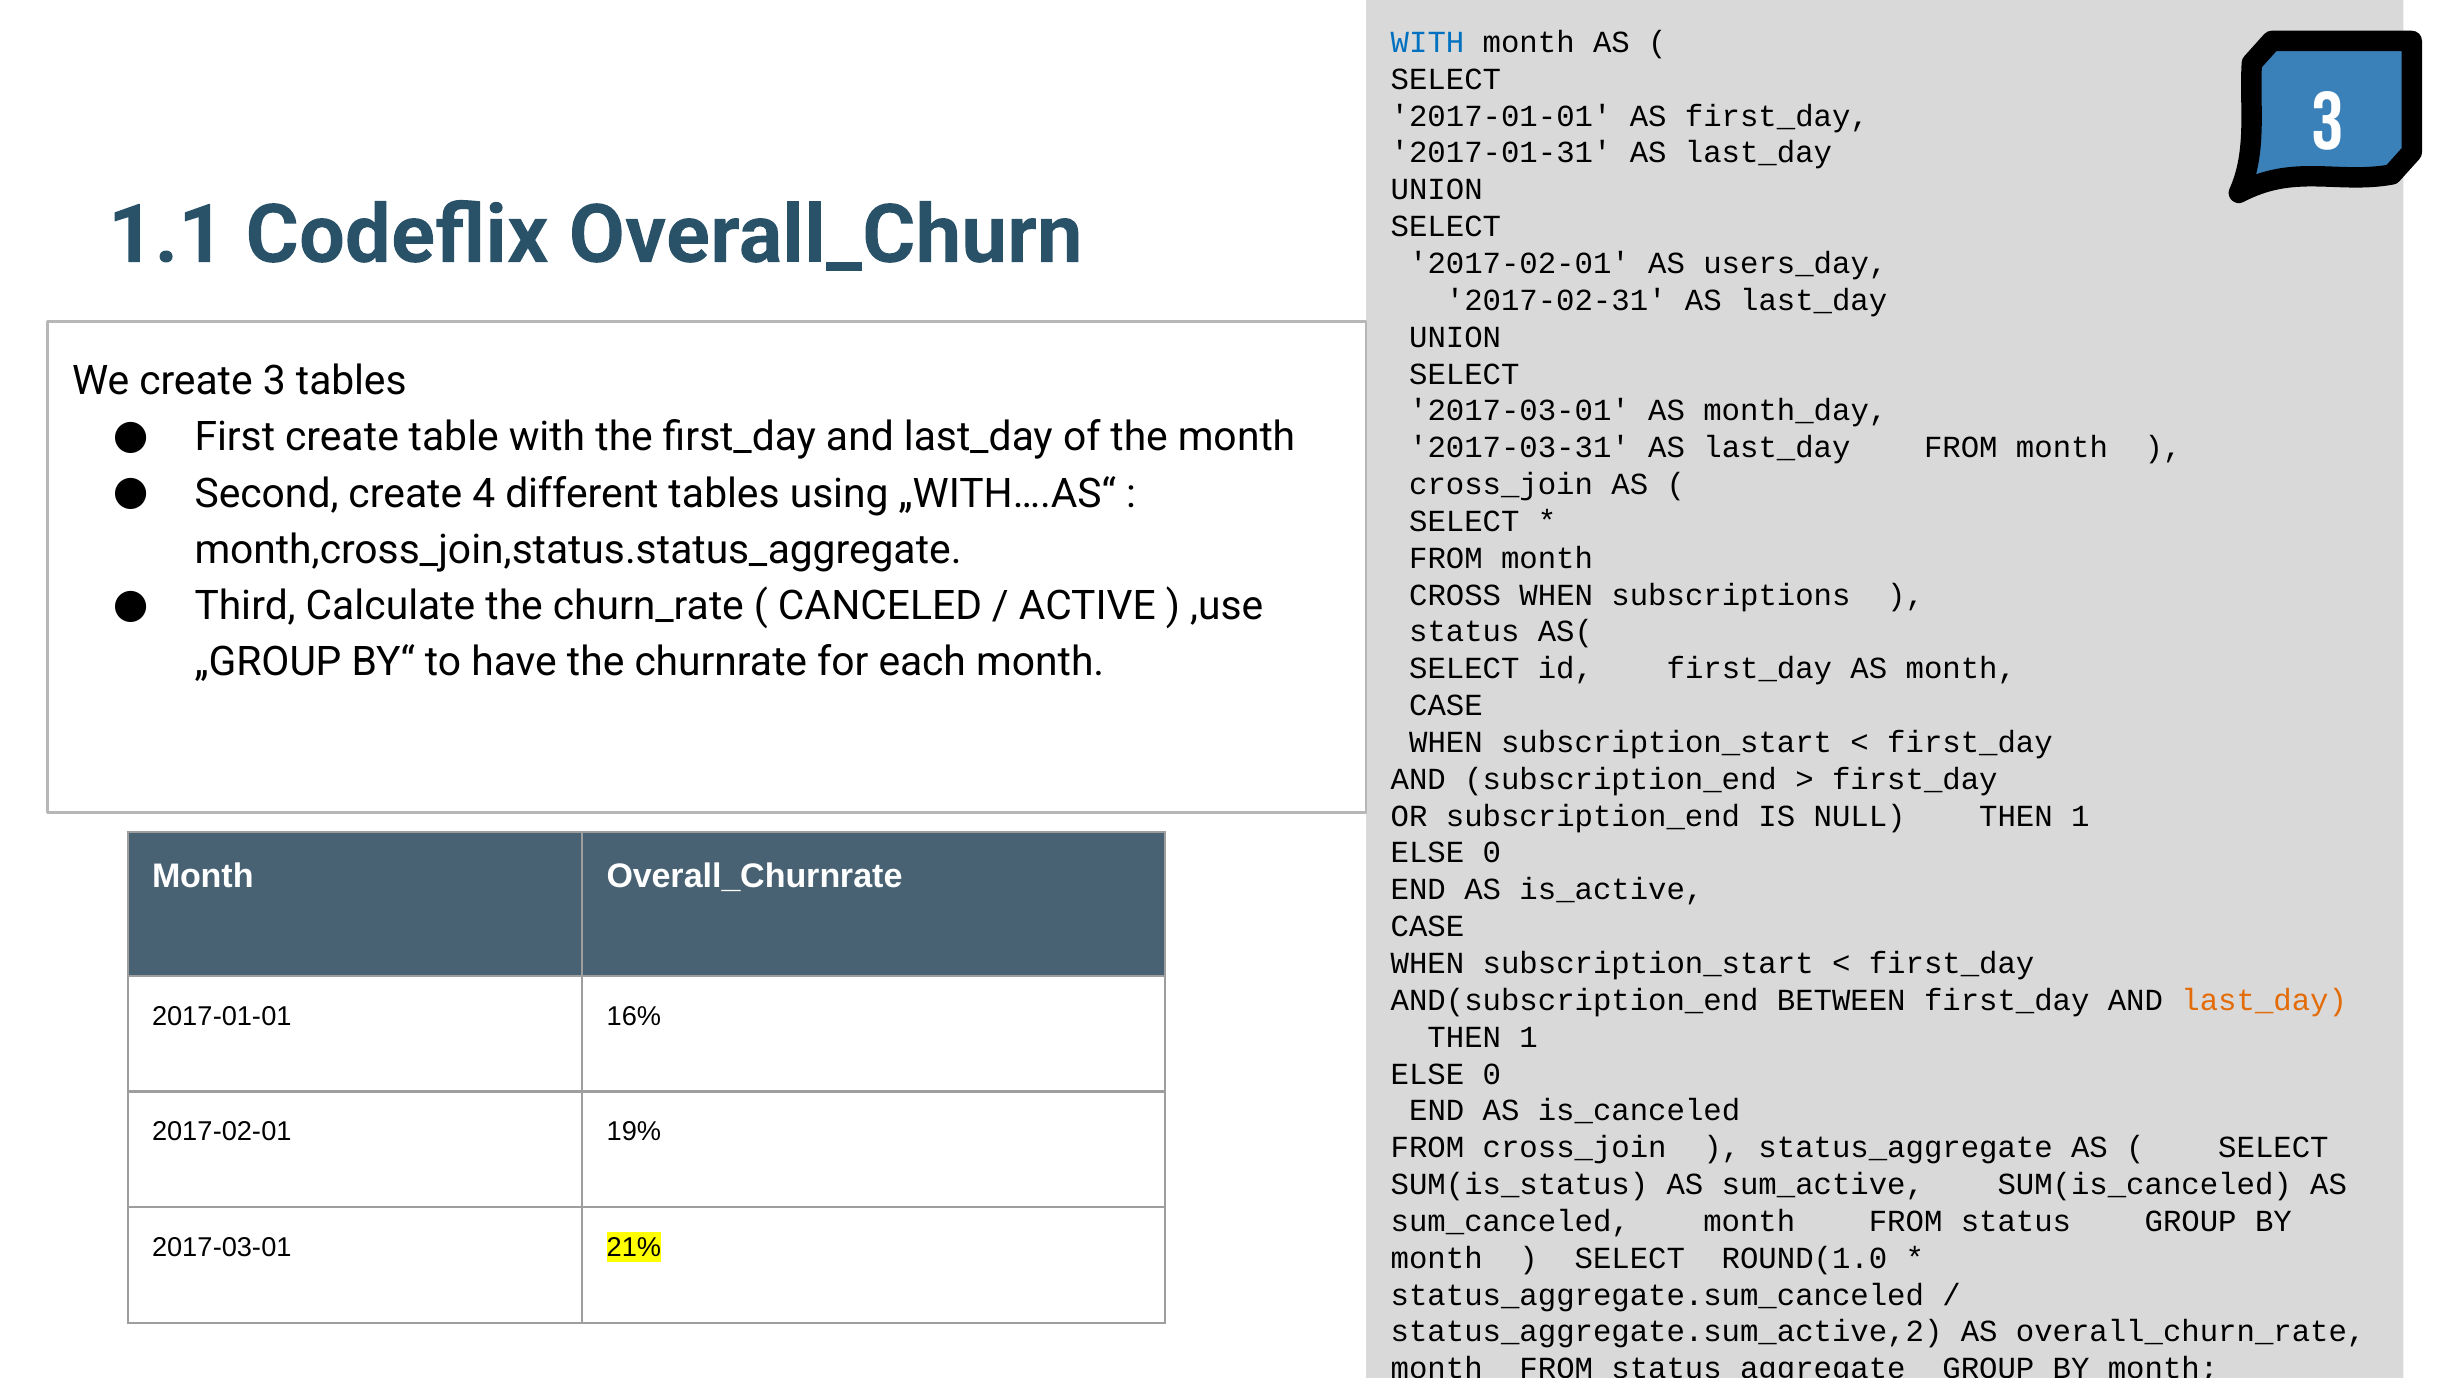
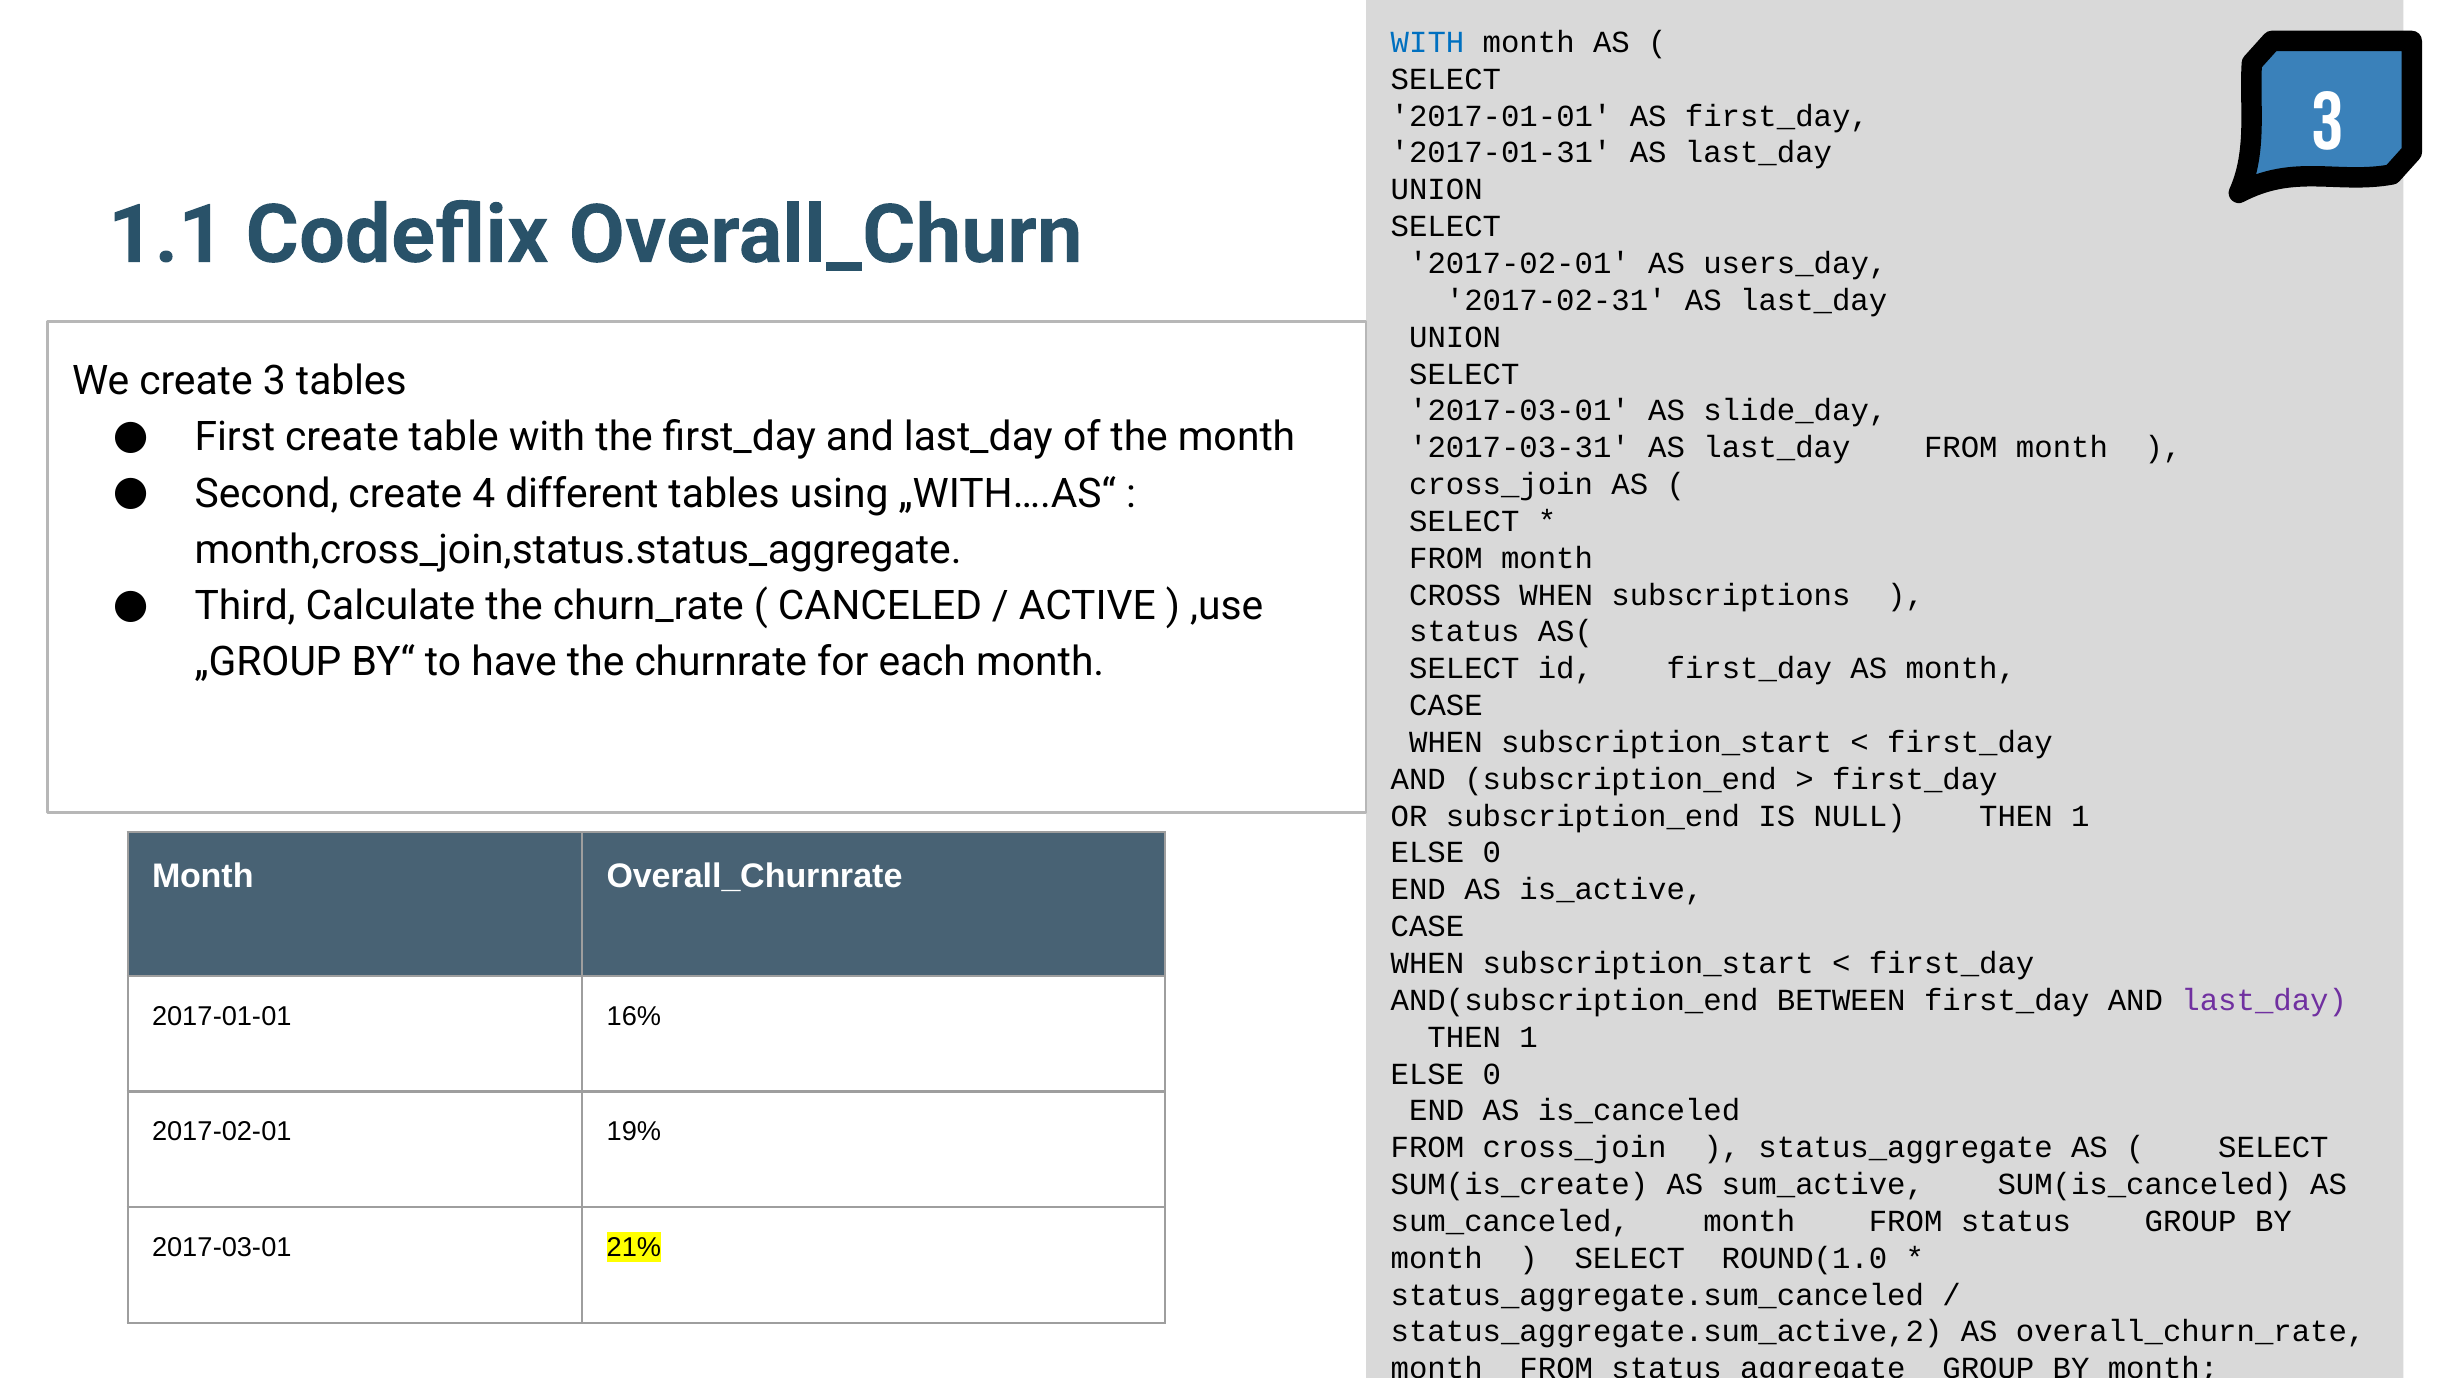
month_day: month_day -> slide_day
last_day at (2264, 1000) colour: orange -> purple
SUM(is_status: SUM(is_status -> SUM(is_create
